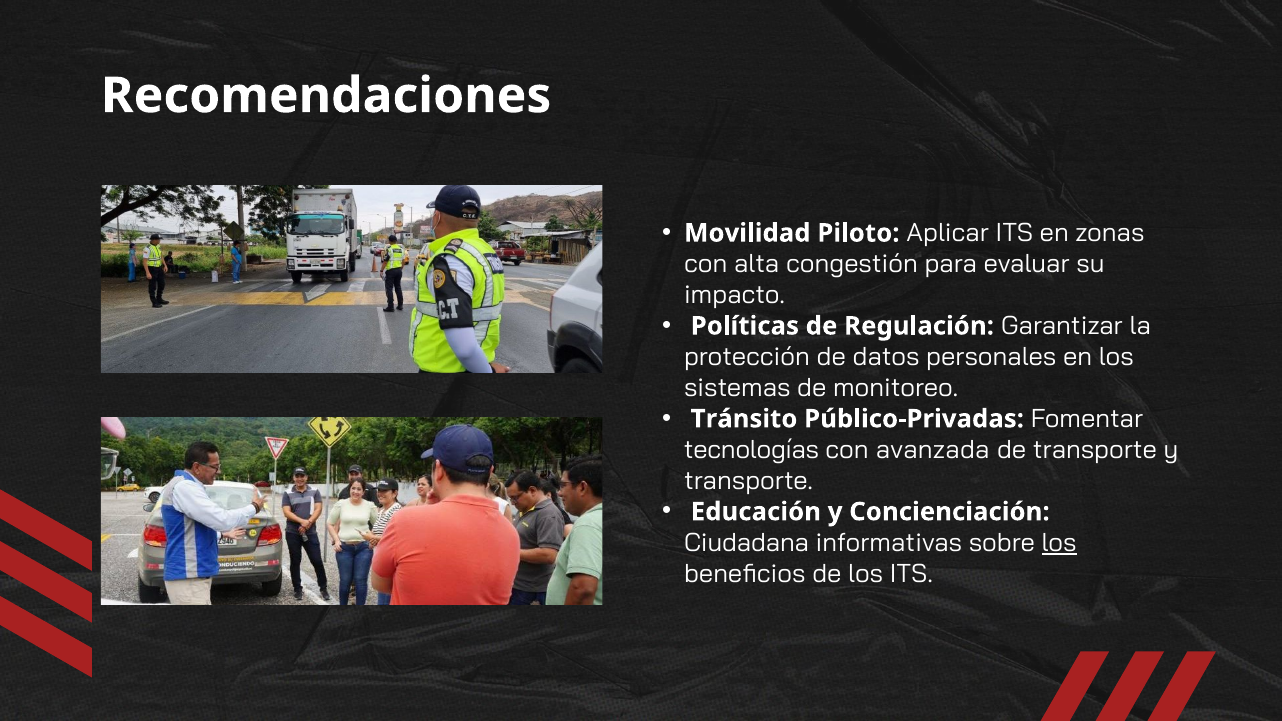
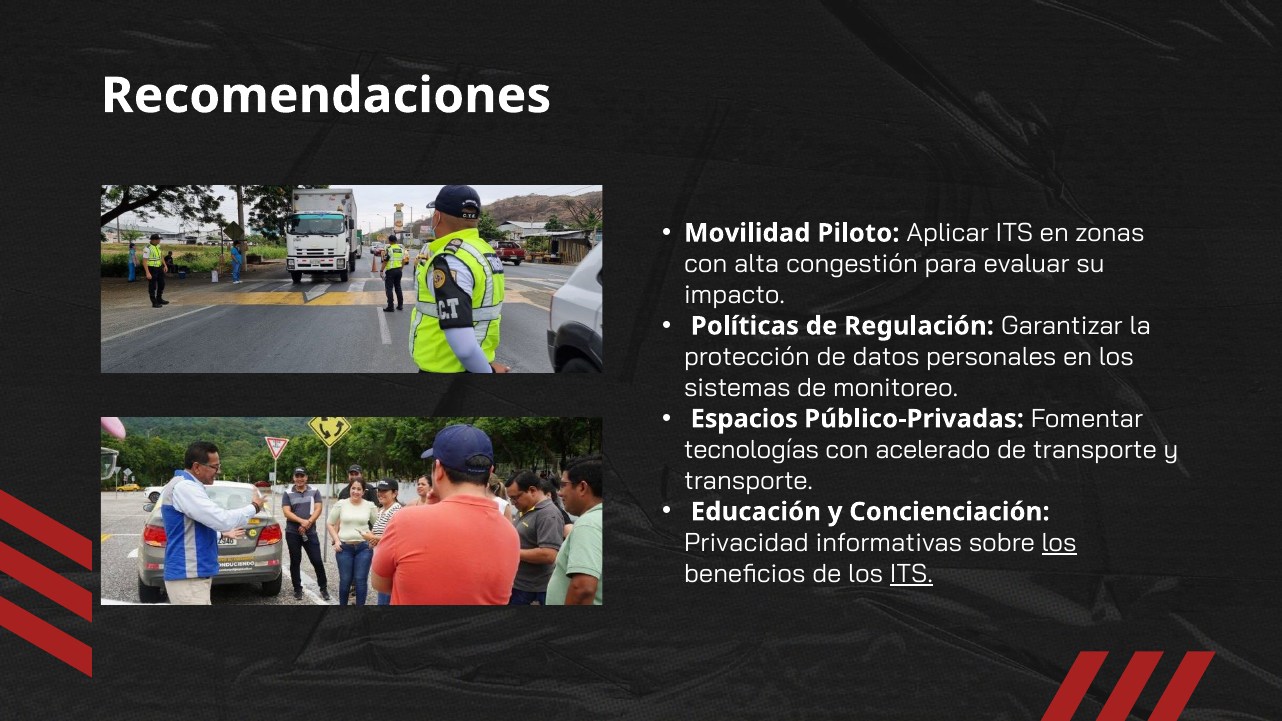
Tránsito: Tránsito -> Espacios
avanzada: avanzada -> acelerado
Ciudadana: Ciudadana -> Privacidad
ITS at (911, 574) underline: none -> present
